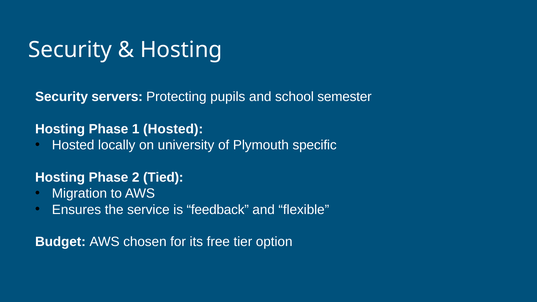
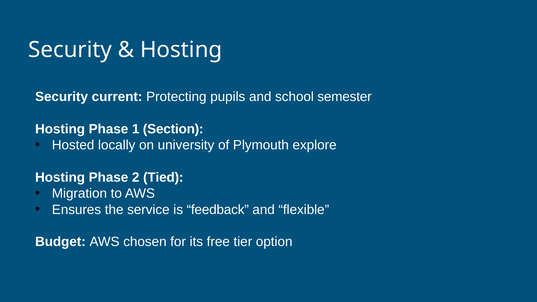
servers: servers -> current
1 Hosted: Hosted -> Section
specific: specific -> explore
